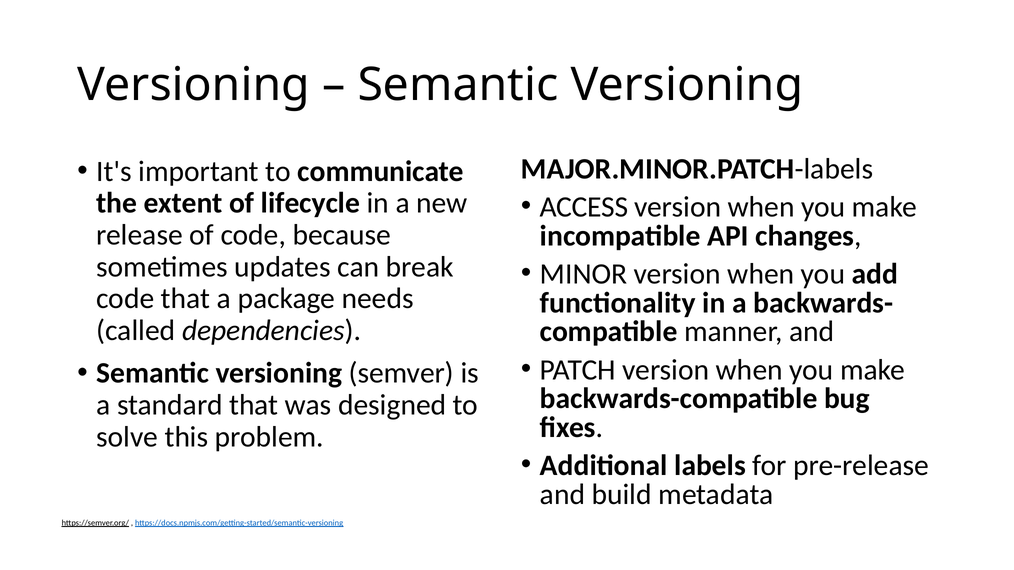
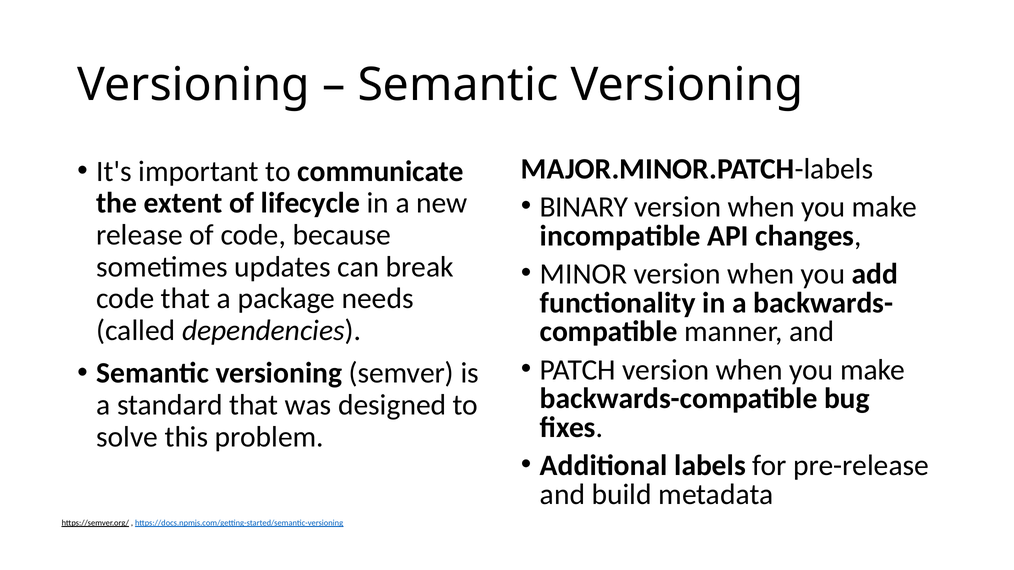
ACCESS: ACCESS -> BINARY
